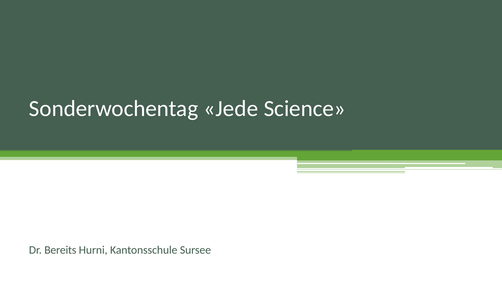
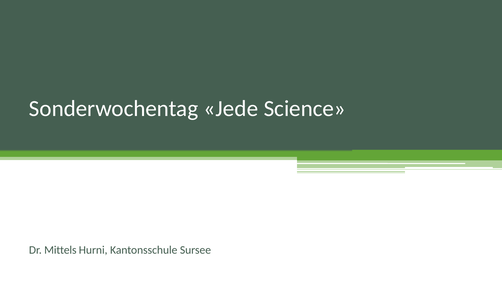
Bereits: Bereits -> Mittels
